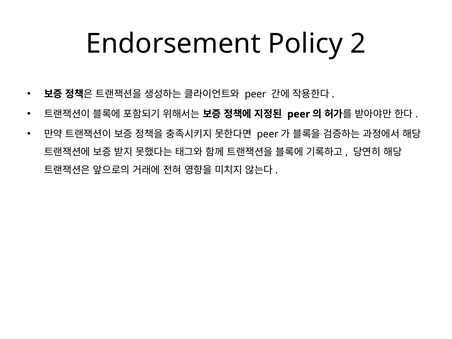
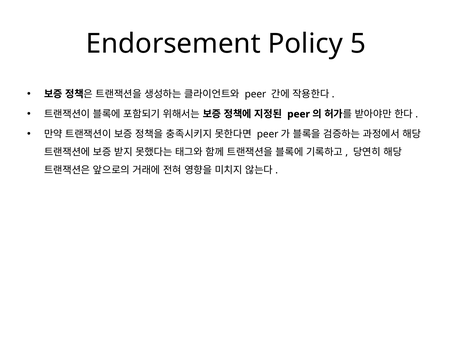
2: 2 -> 5
